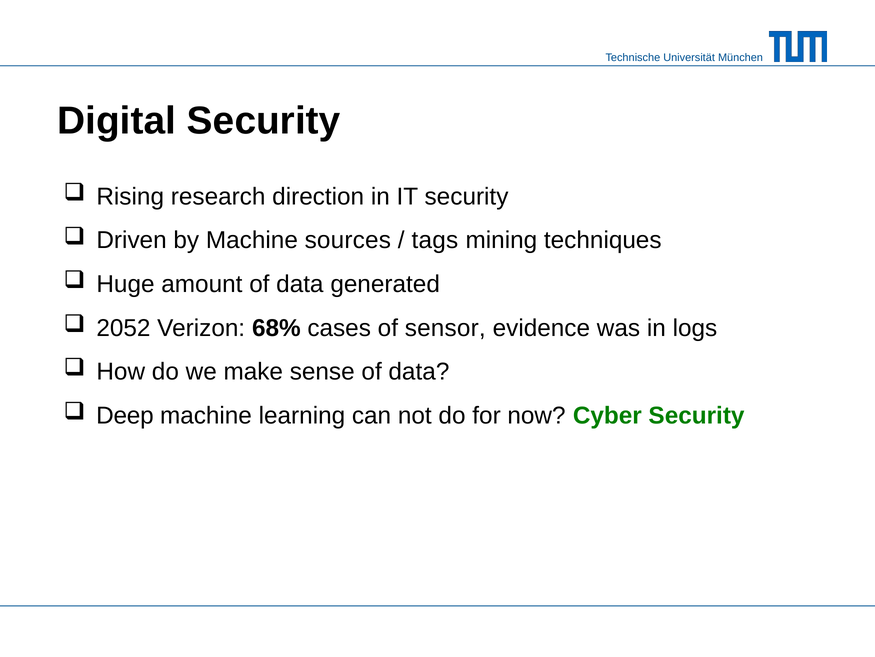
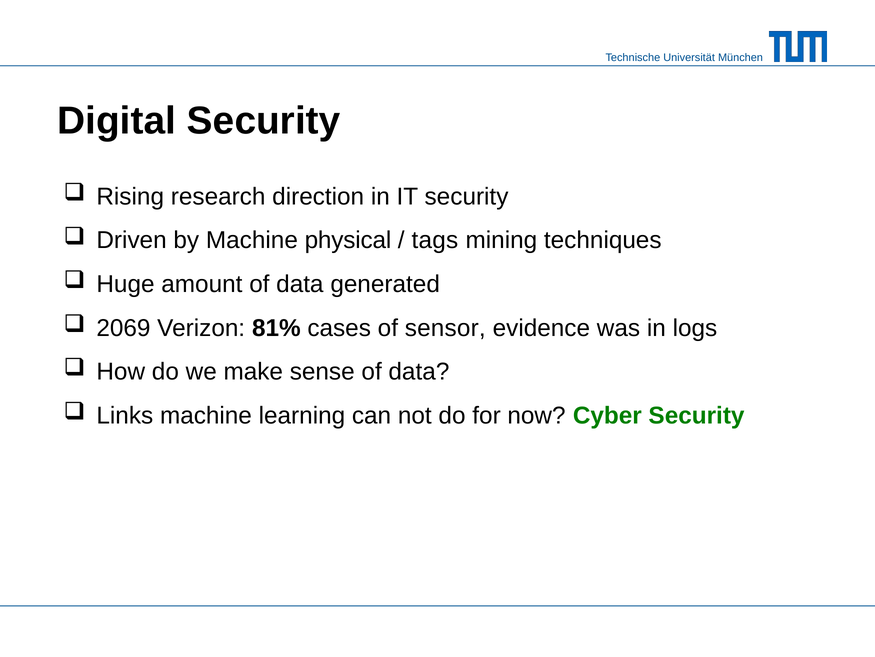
sources: sources -> physical
2052: 2052 -> 2069
68%: 68% -> 81%
Deep: Deep -> Links
